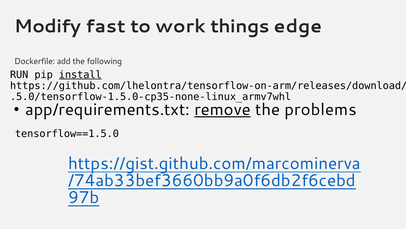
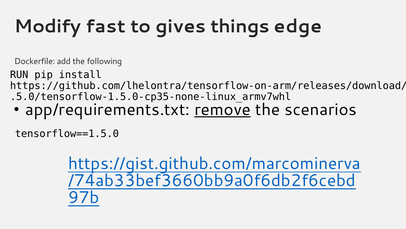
work: work -> gives
install underline: present -> none
problems: problems -> scenarios
